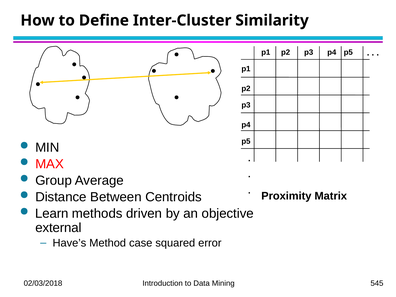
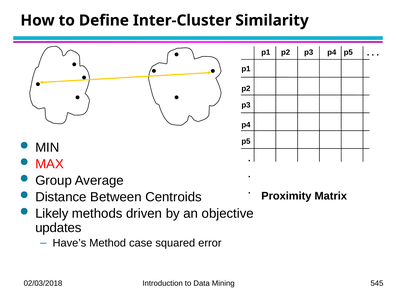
Learn: Learn -> Likely
external: external -> updates
